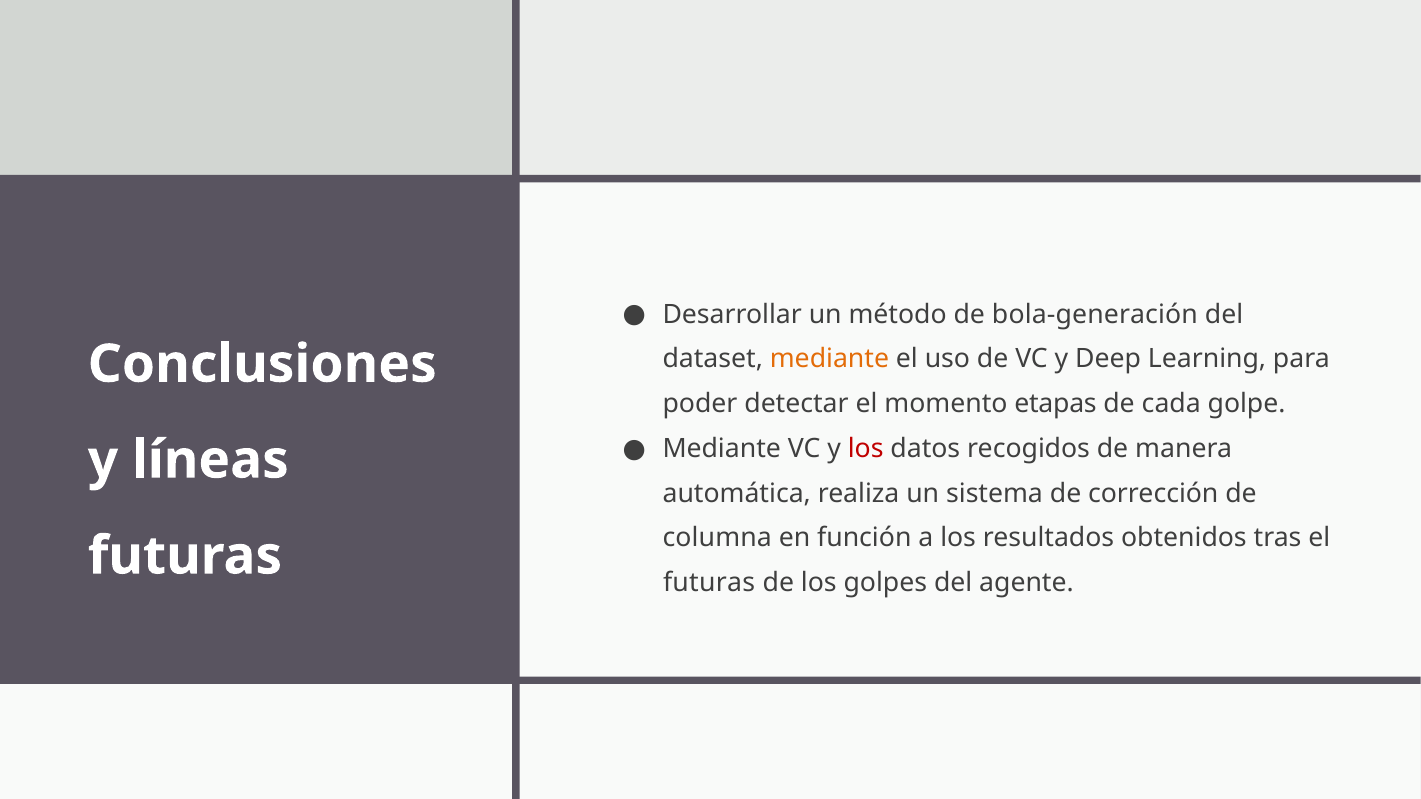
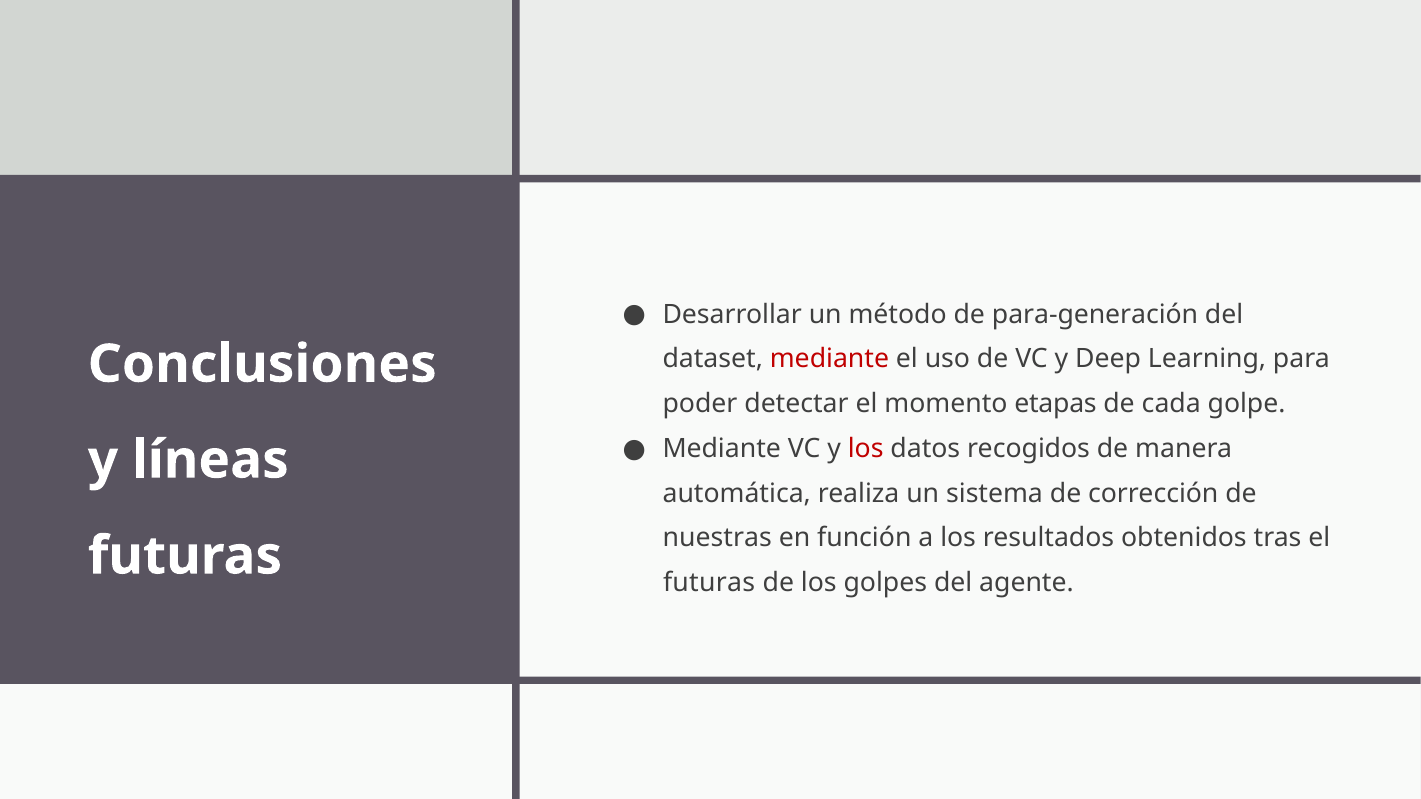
bola-generación: bola-generación -> para-generación
mediante at (829, 359) colour: orange -> red
columna: columna -> nuestras
